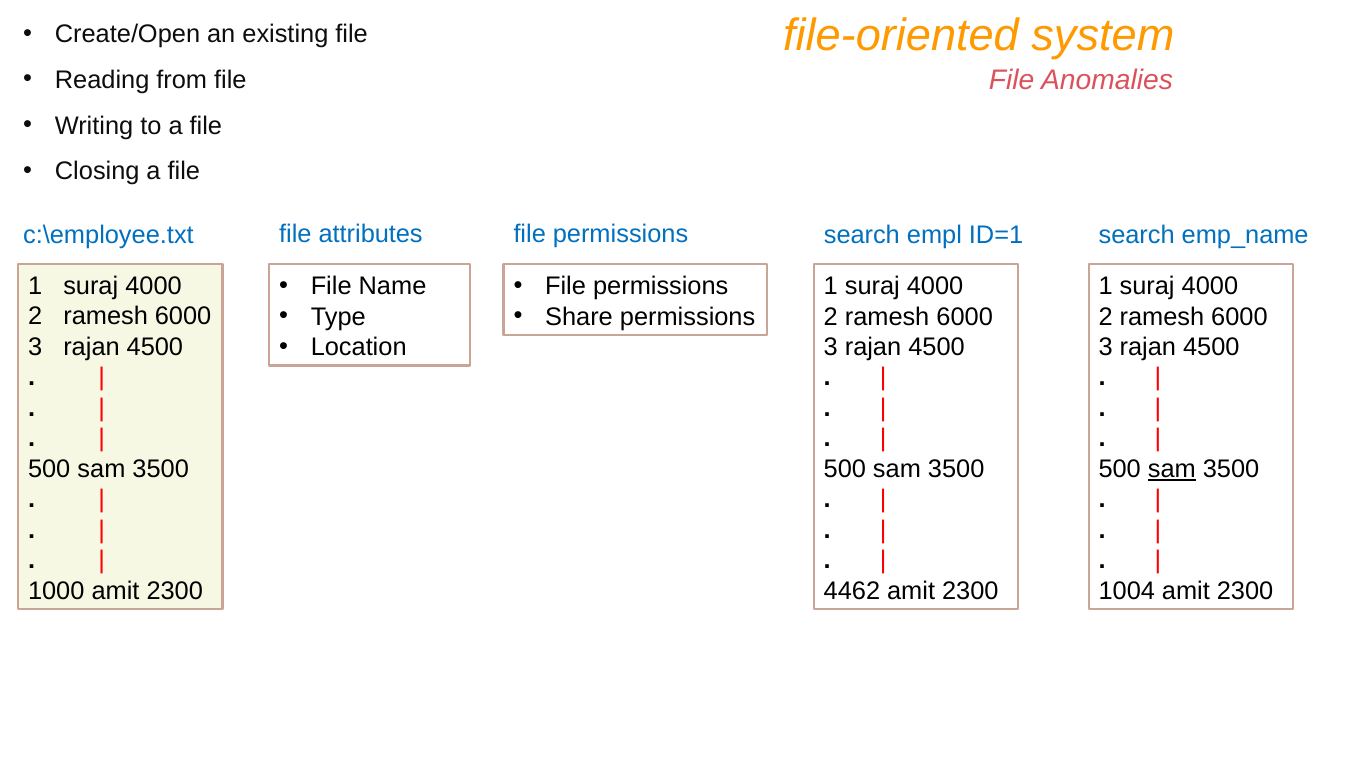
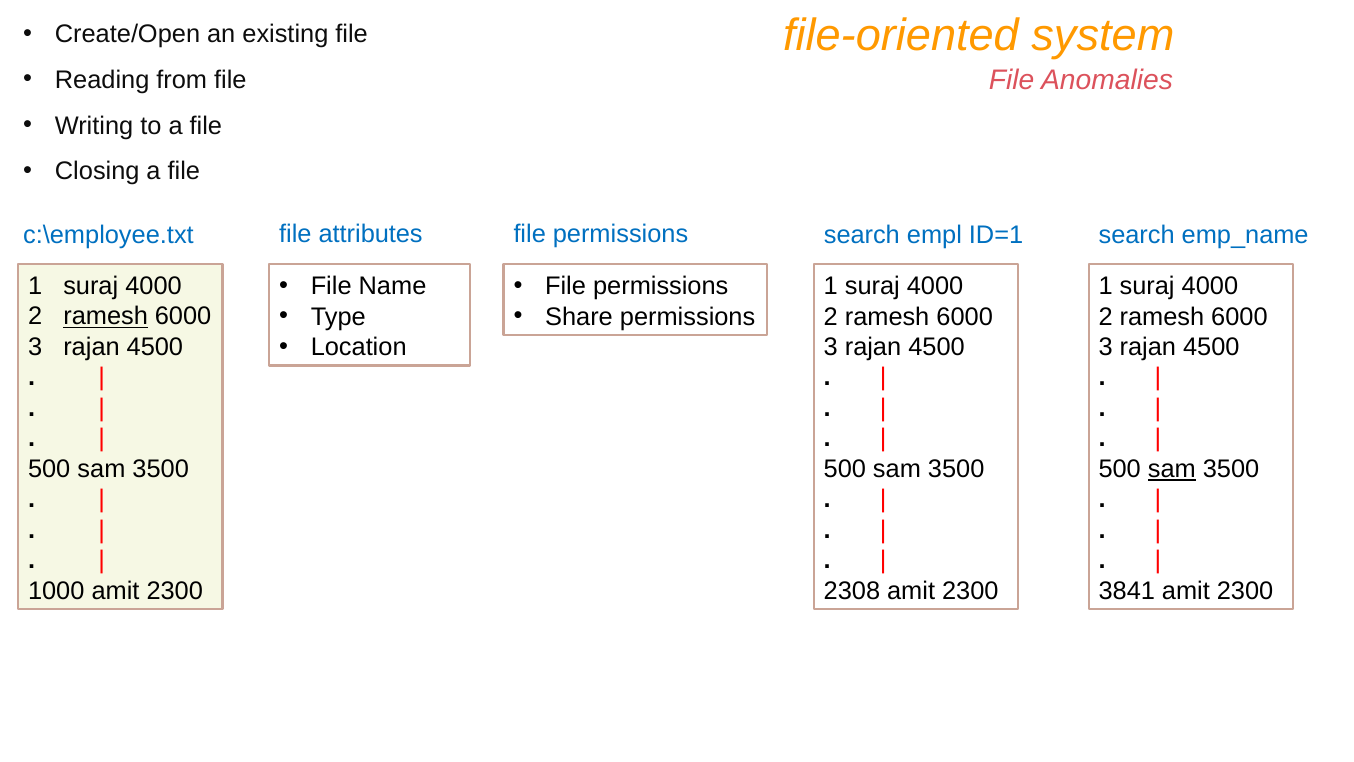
ramesh at (106, 316) underline: none -> present
4462: 4462 -> 2308
1004: 1004 -> 3841
